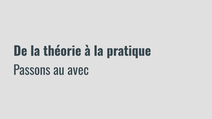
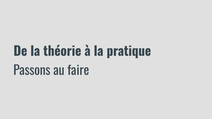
avec: avec -> faire
